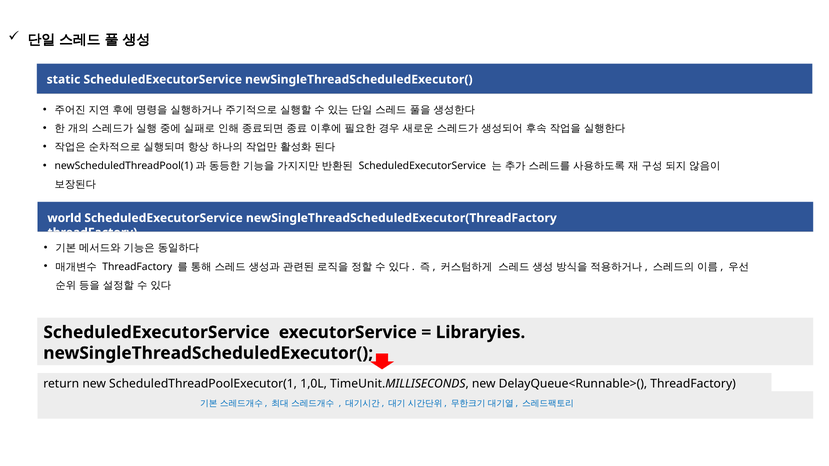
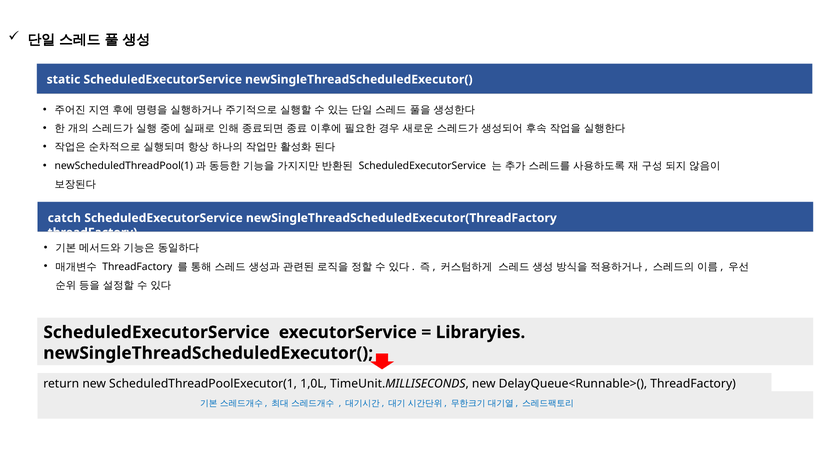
world: world -> catch
